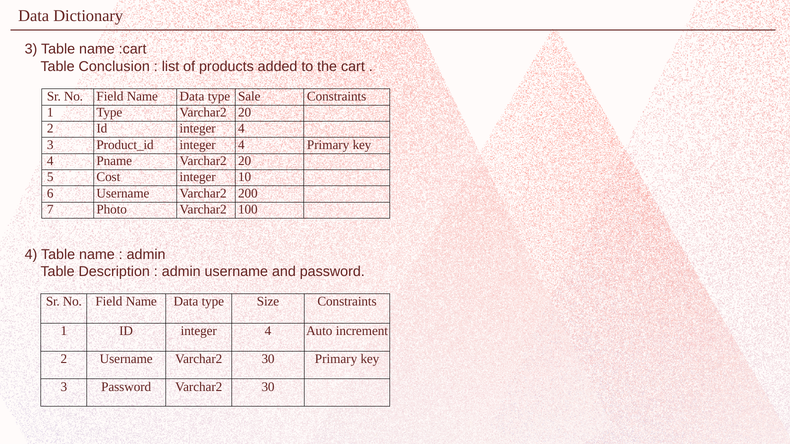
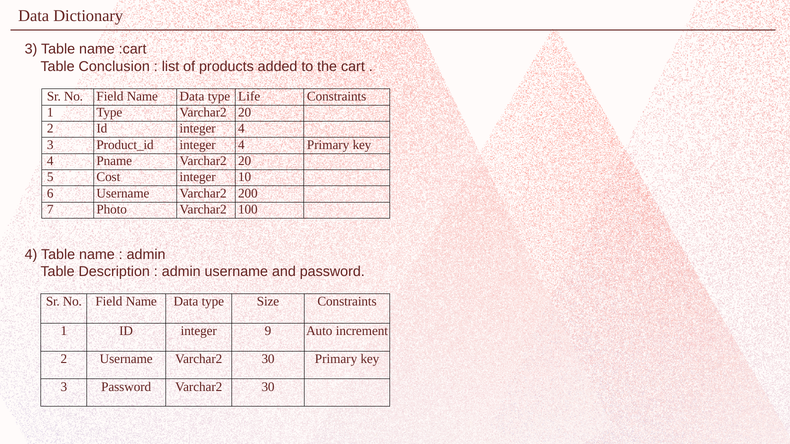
Sale: Sale -> Life
1 ID integer 4: 4 -> 9
